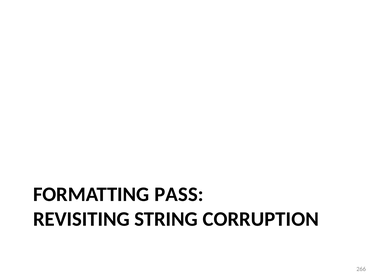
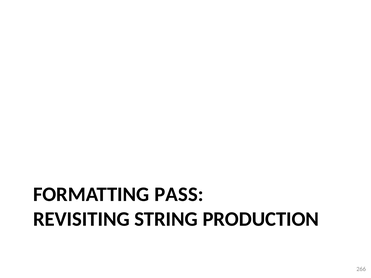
CORRUPTION: CORRUPTION -> PRODUCTION
